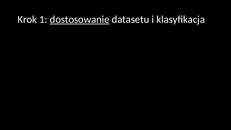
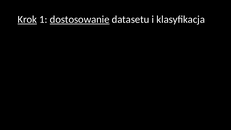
Krok underline: none -> present
